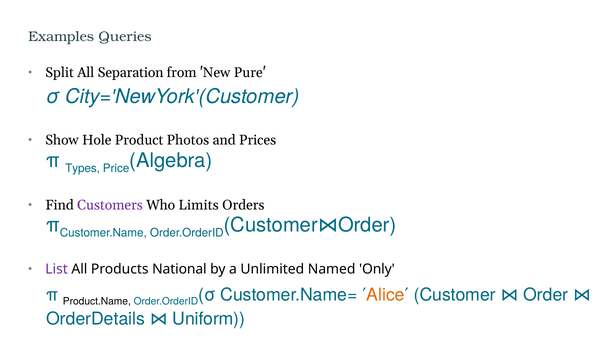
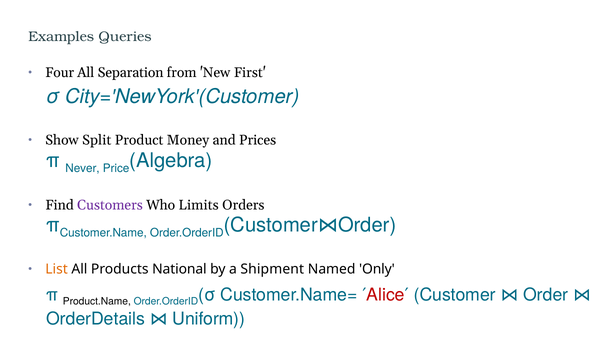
Split: Split -> Four
Pure: Pure -> First
Hole: Hole -> Split
Photos: Photos -> Money
Types: Types -> Never
List colour: purple -> orange
Unlimited: Unlimited -> Shipment
Alice colour: orange -> red
